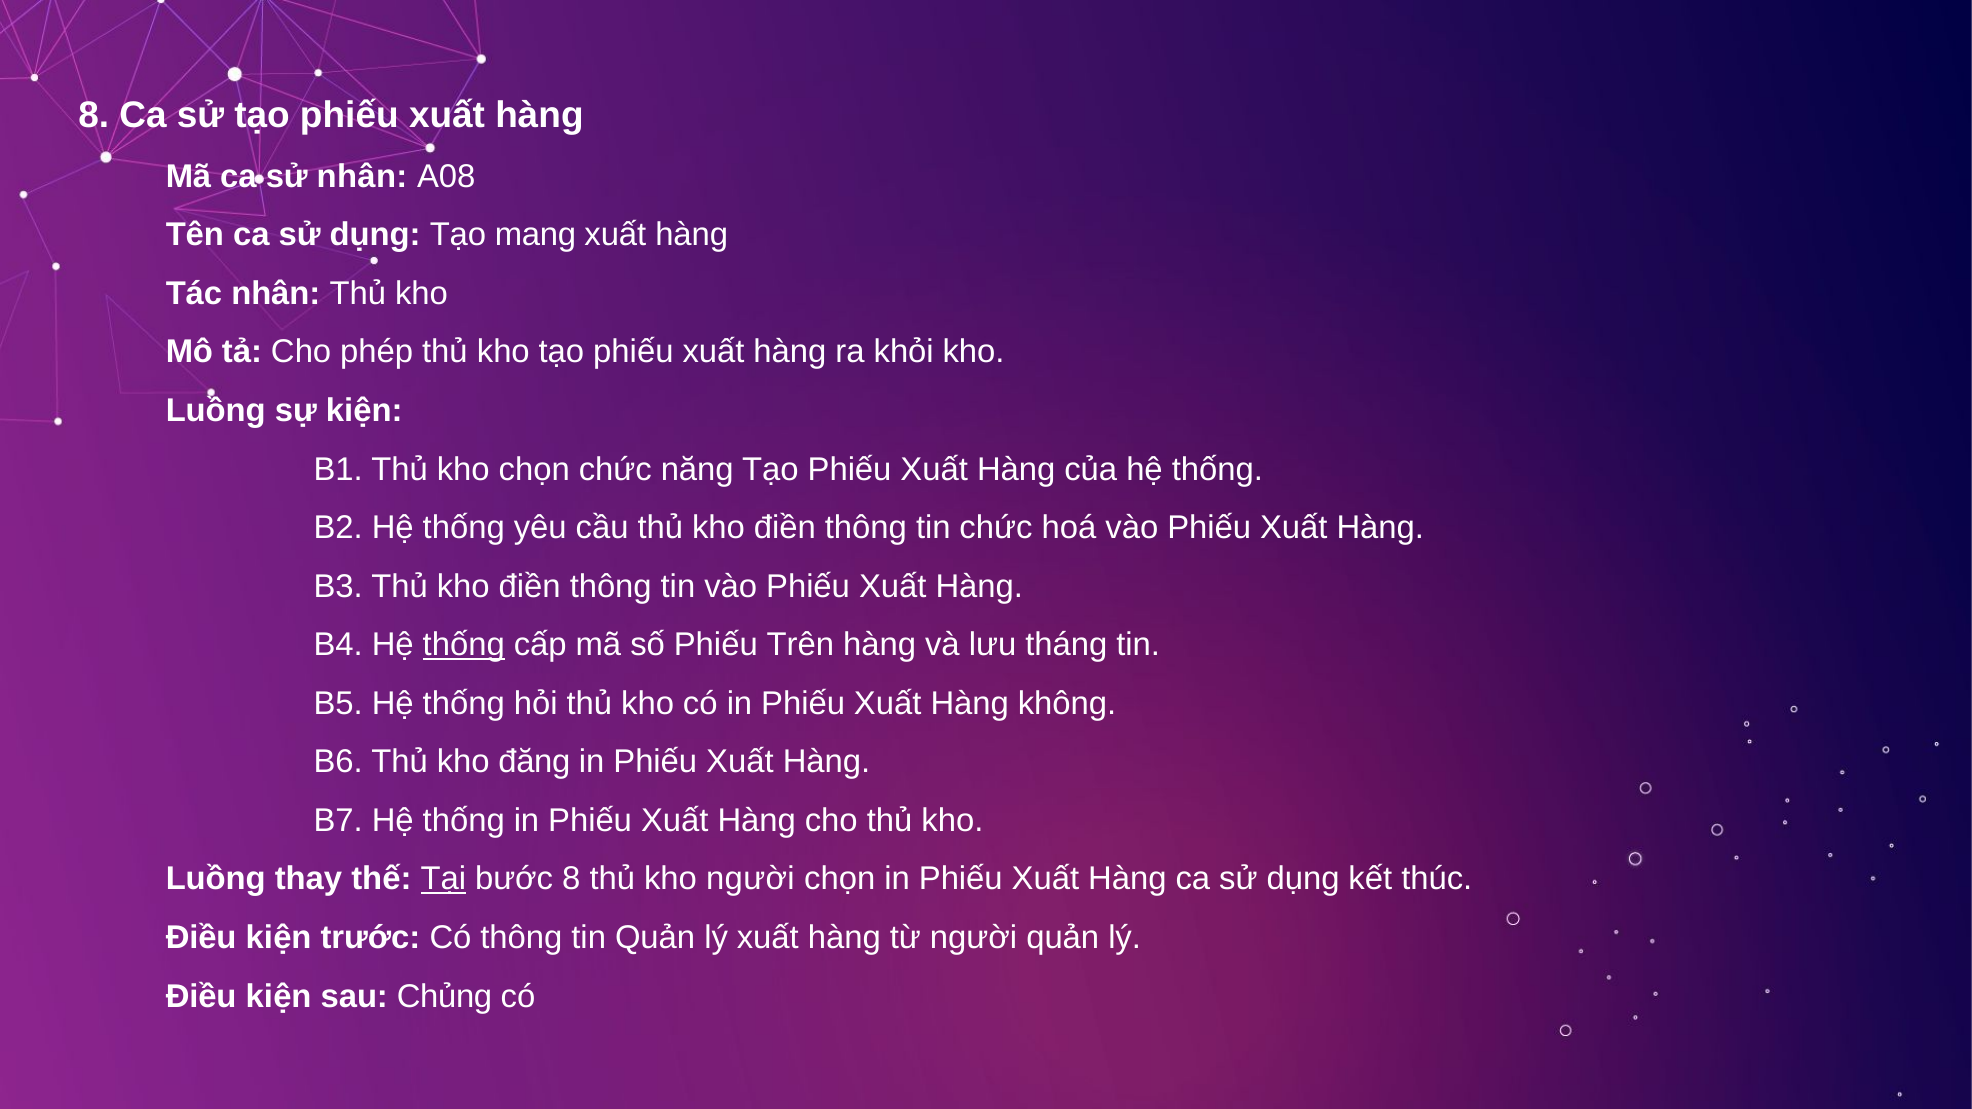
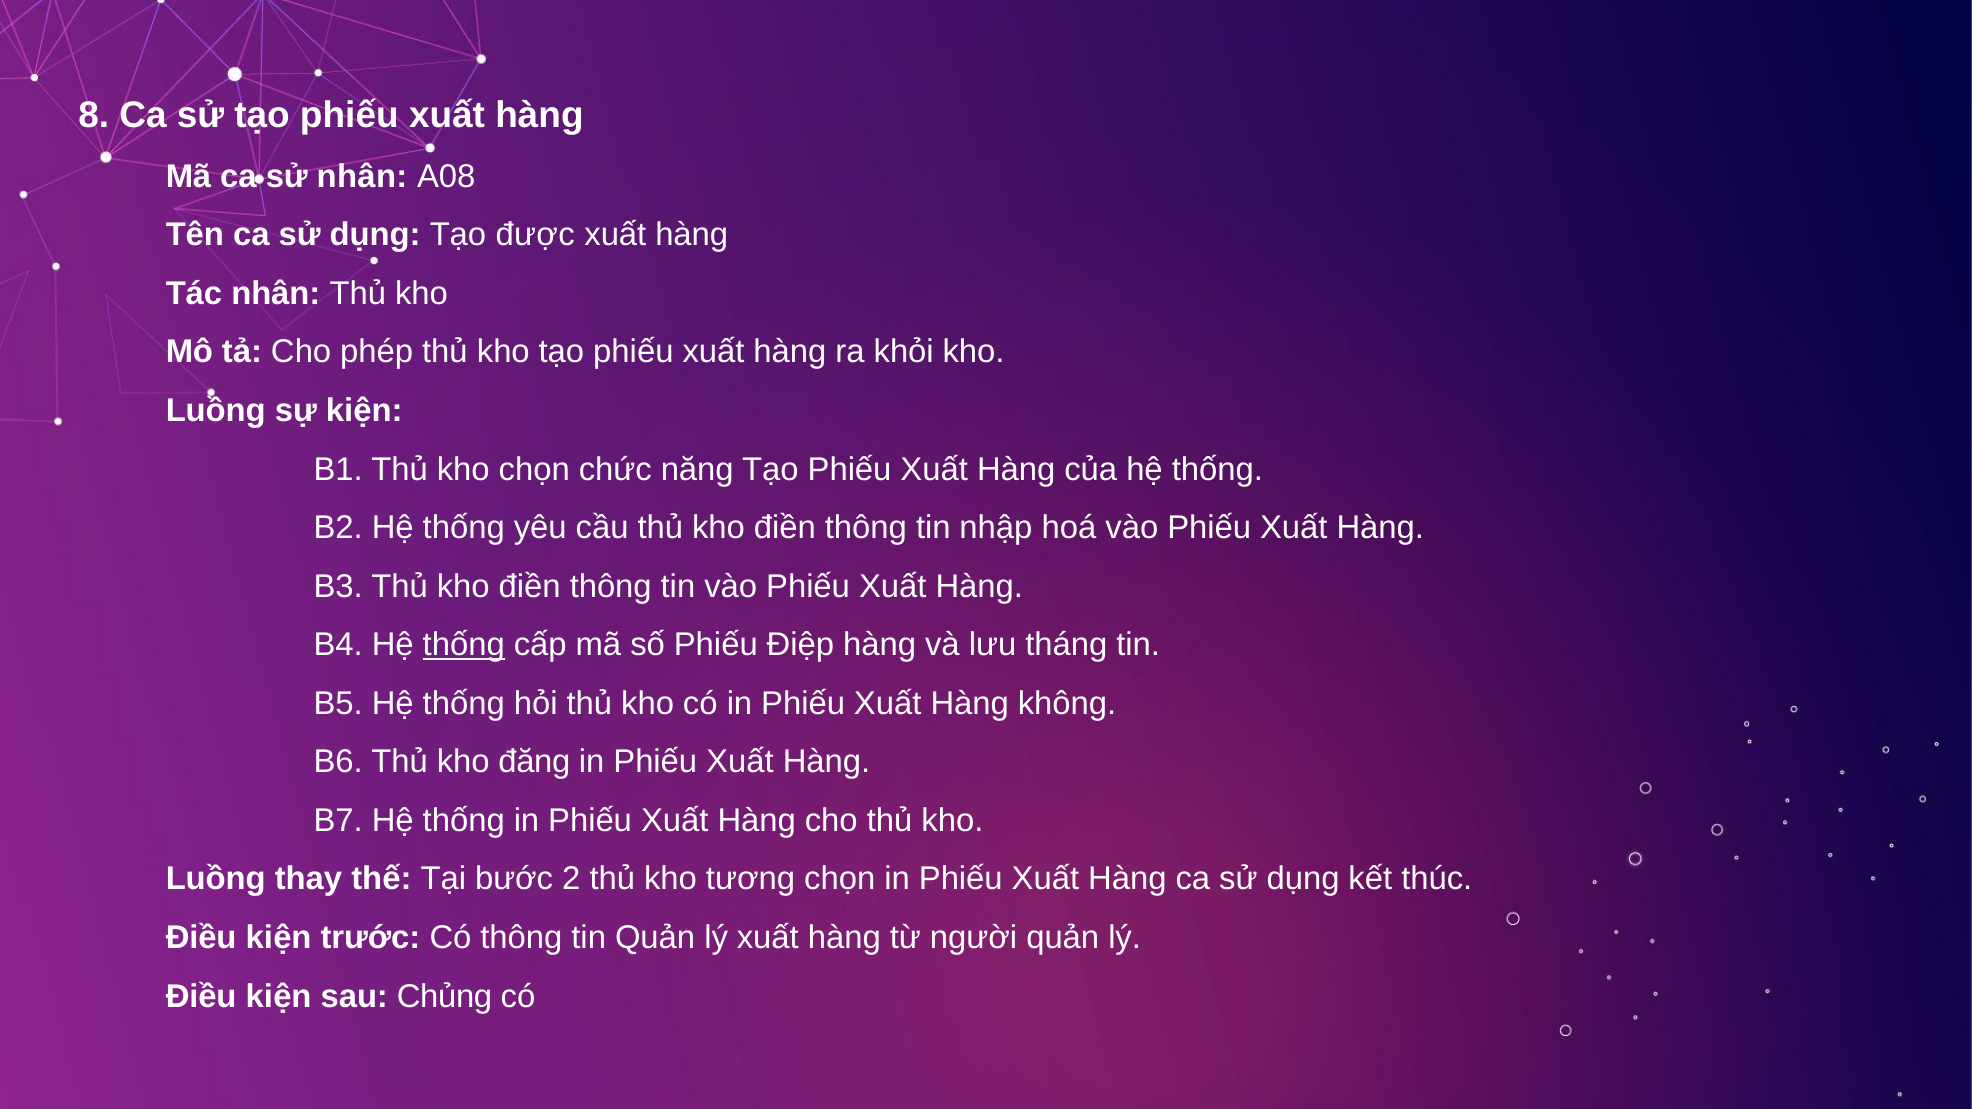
mang: mang -> được
tin chức: chức -> nhập
Trên: Trên -> Điệp
Tại underline: present -> none
bước 8: 8 -> 2
kho người: người -> tương
